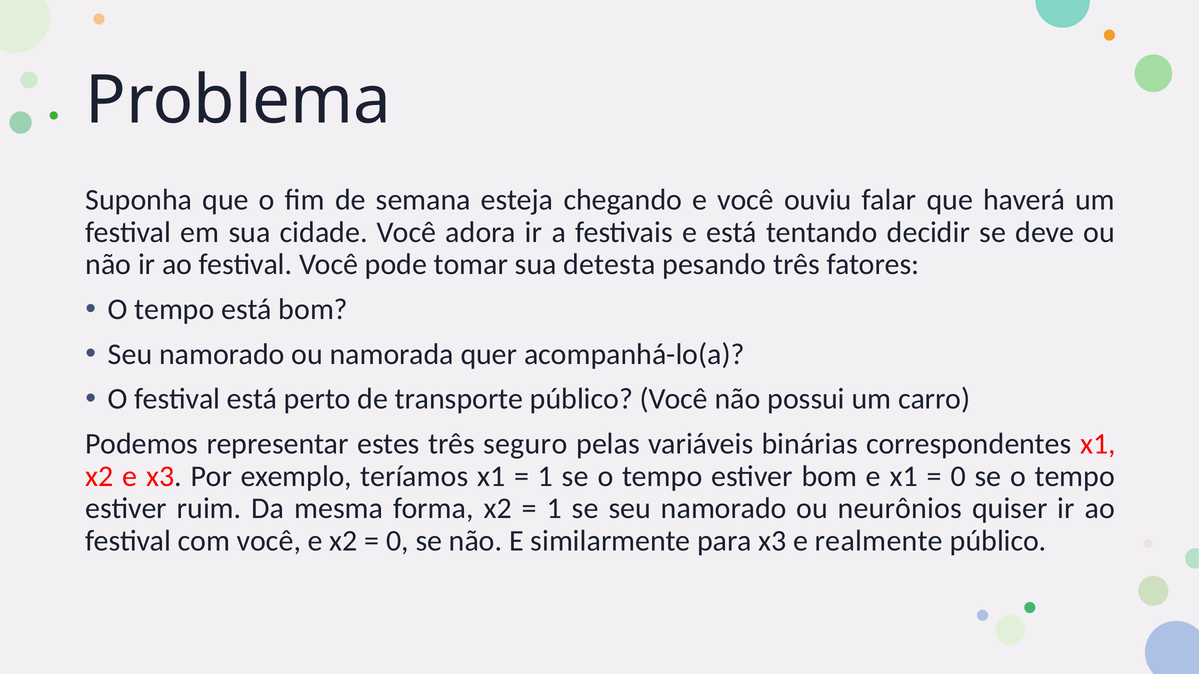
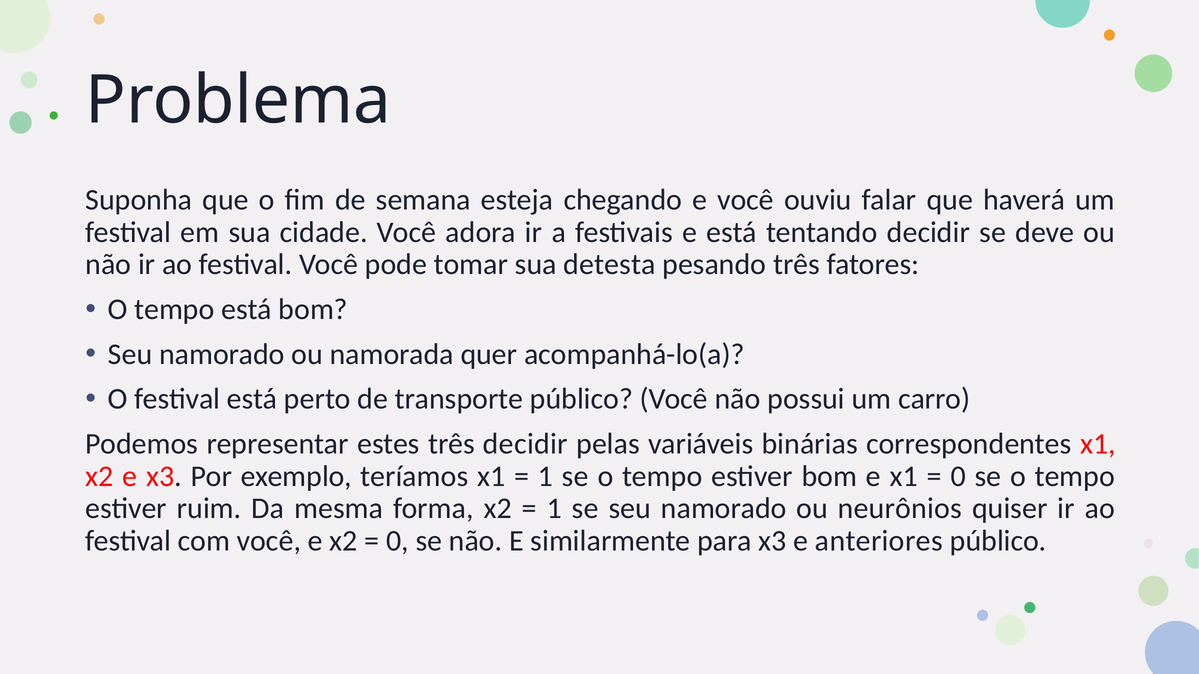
três seguro: seguro -> decidir
realmente: realmente -> anteriores
